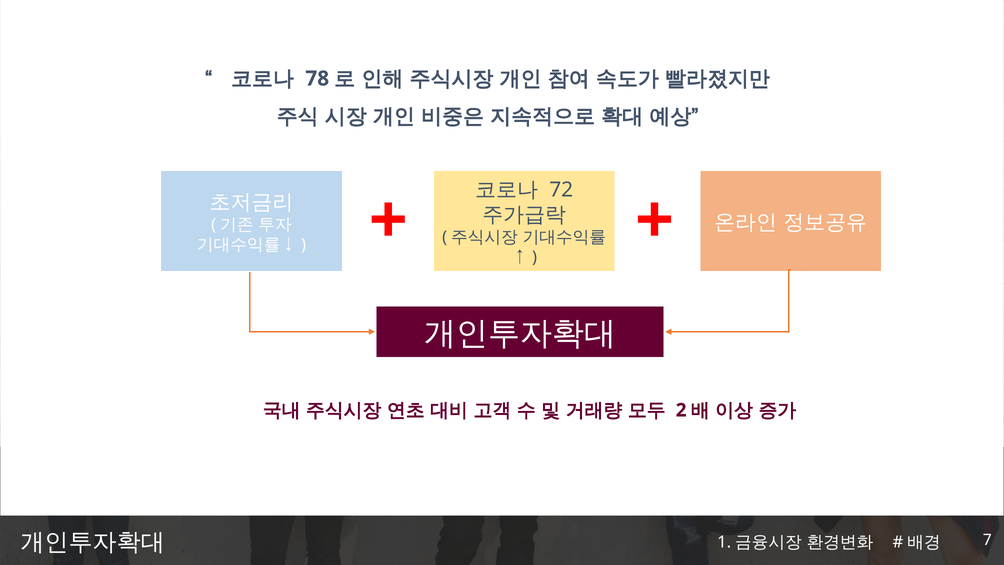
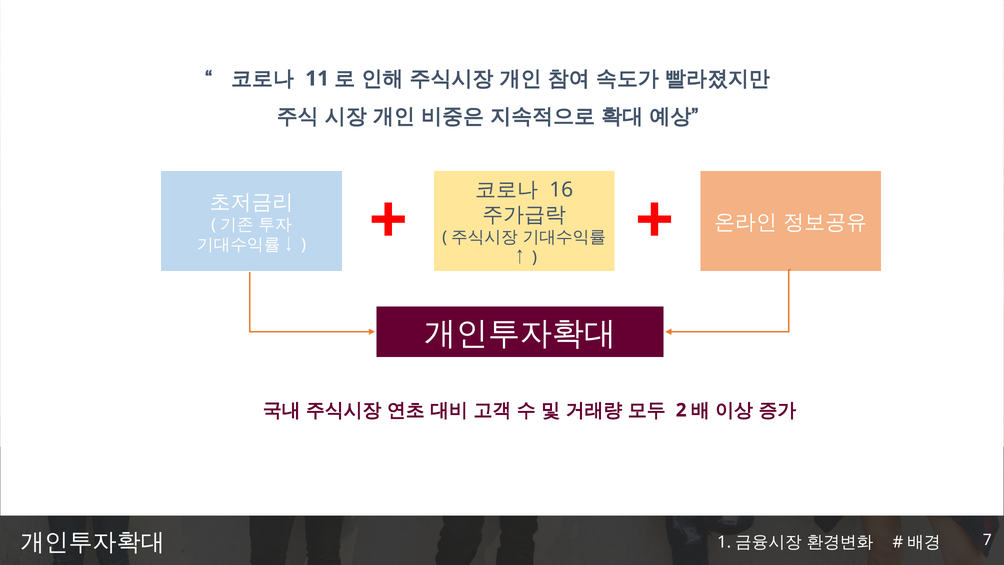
78: 78 -> 11
72: 72 -> 16
